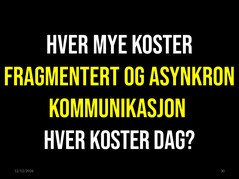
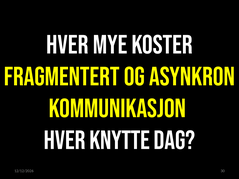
HVER KOSTER: KOSTER -> KNYTTE
